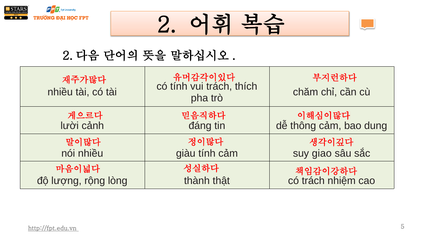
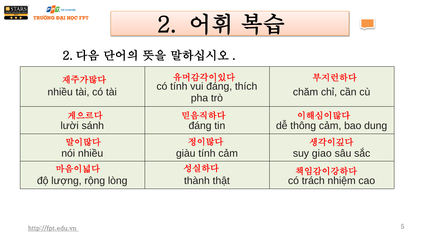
vui trách: trách -> đáng
cảnh: cảnh -> sánh
